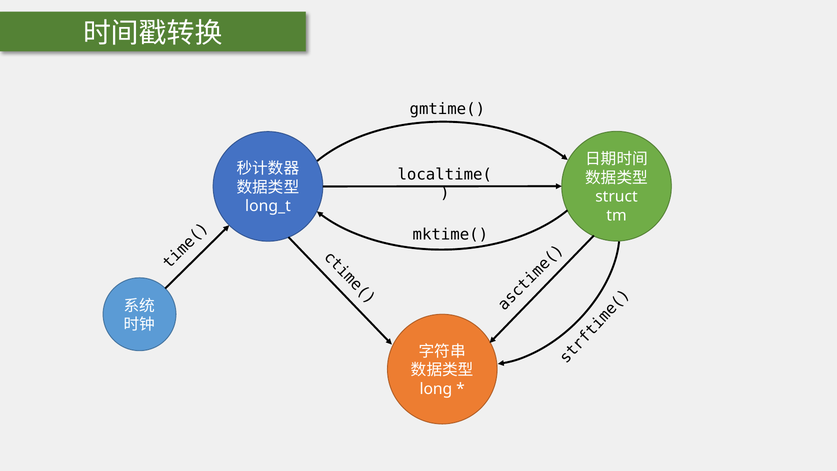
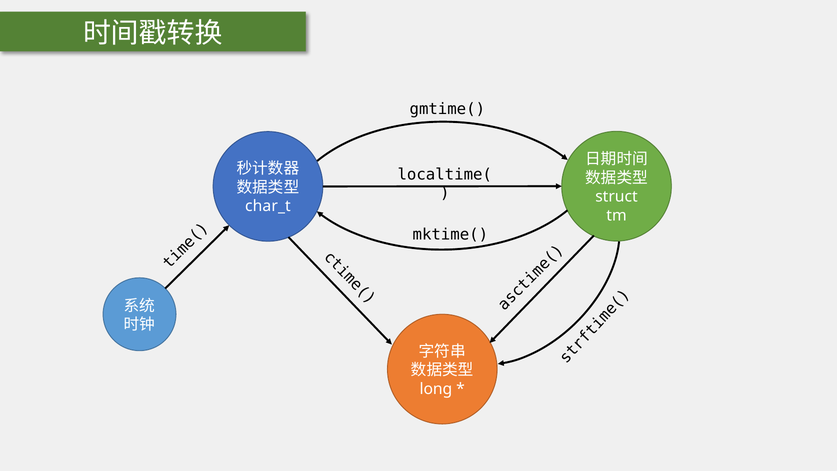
long_t: long_t -> char_t
